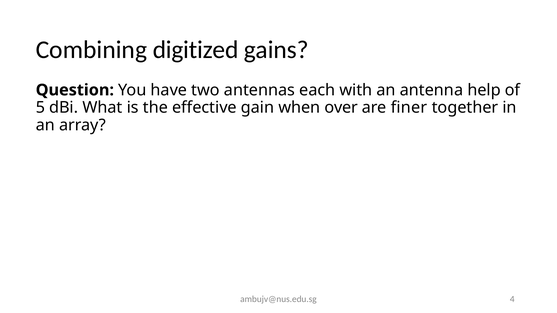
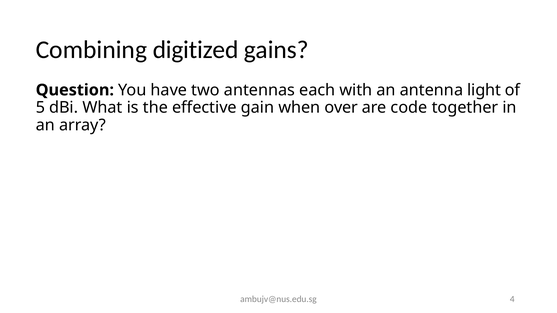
help: help -> light
finer: finer -> code
